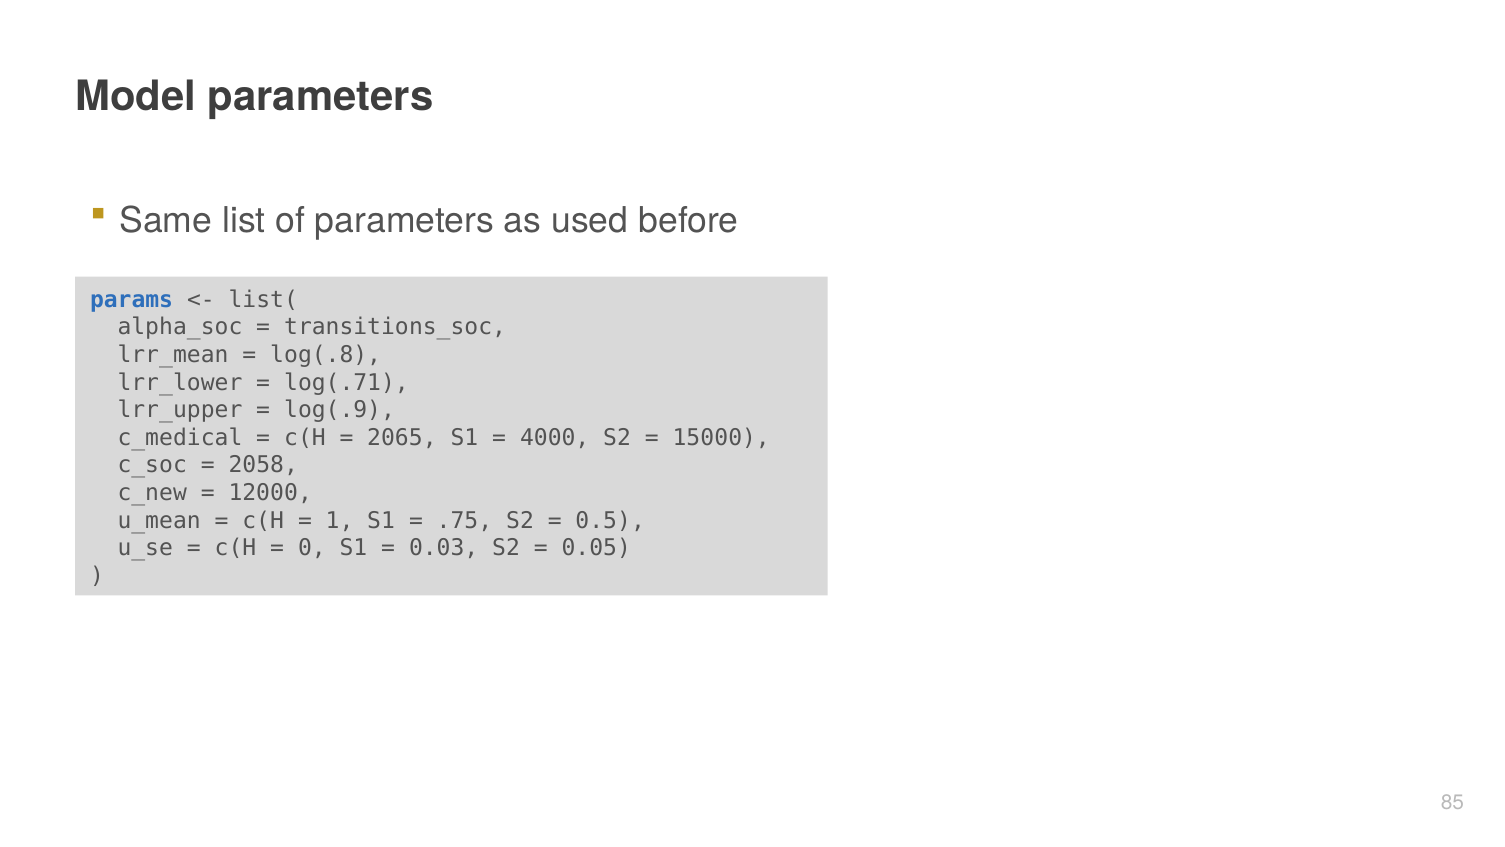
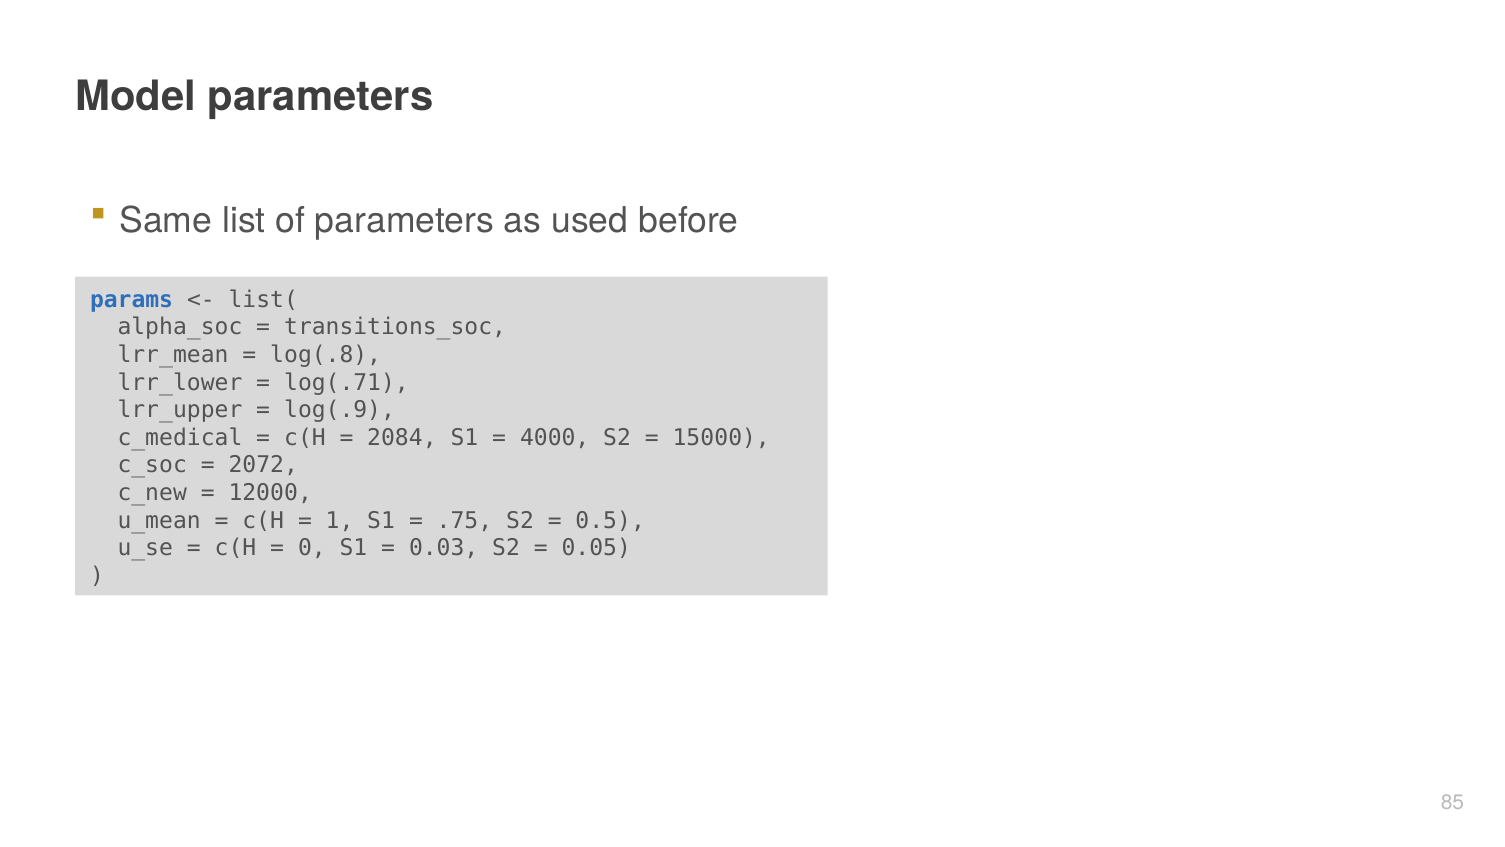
2065: 2065 -> 2084
2058: 2058 -> 2072
